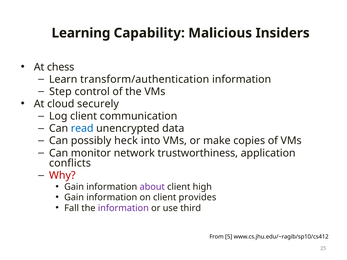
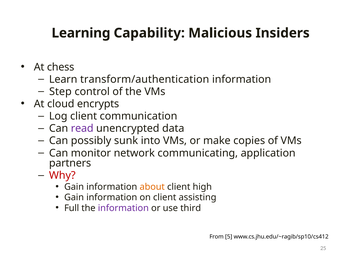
securely: securely -> encrypts
read colour: blue -> purple
heck: heck -> sunk
trustworthiness: trustworthiness -> communicating
conflicts: conflicts -> partners
about colour: purple -> orange
provides: provides -> assisting
Fall: Fall -> Full
